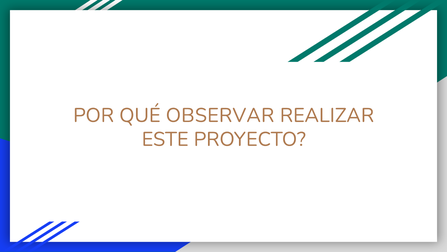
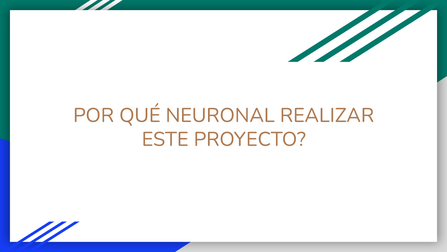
OBSERVAR: OBSERVAR -> NEURONAL
